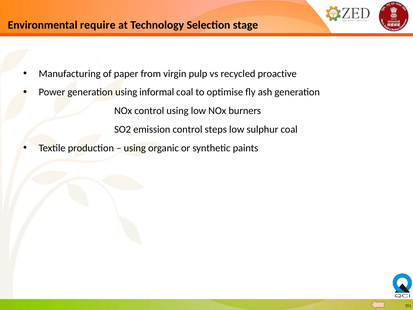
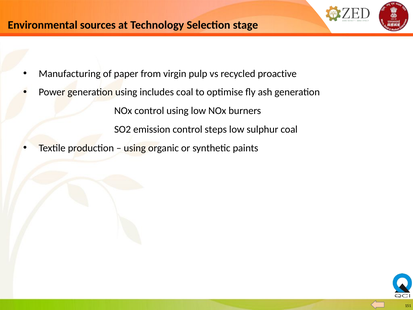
require: require -> sources
informal: informal -> includes
